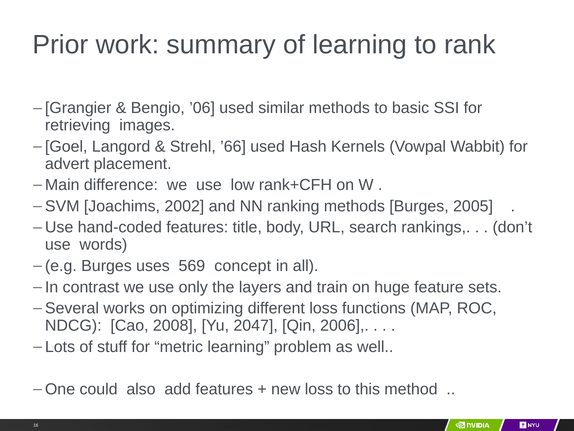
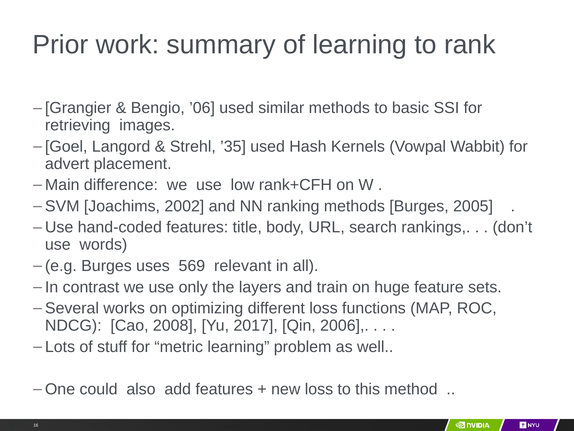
’66: ’66 -> ’35
concept: concept -> relevant
2047: 2047 -> 2017
